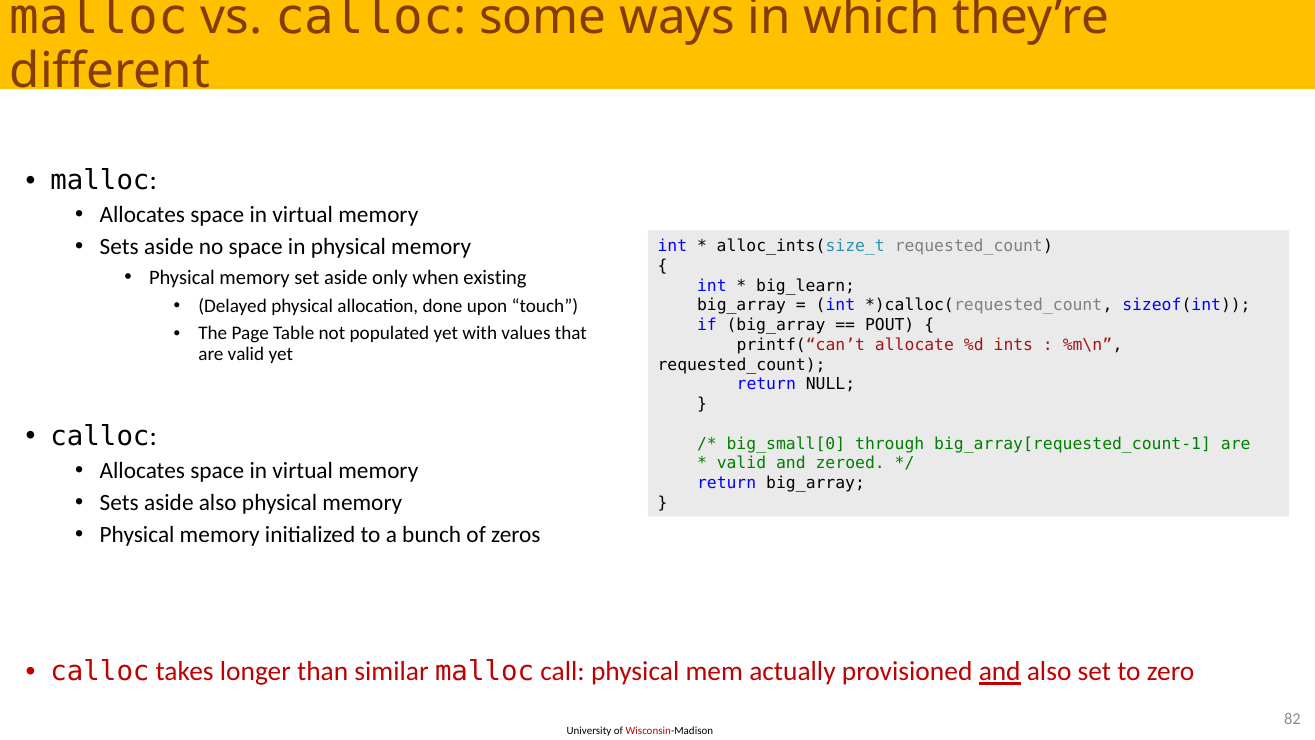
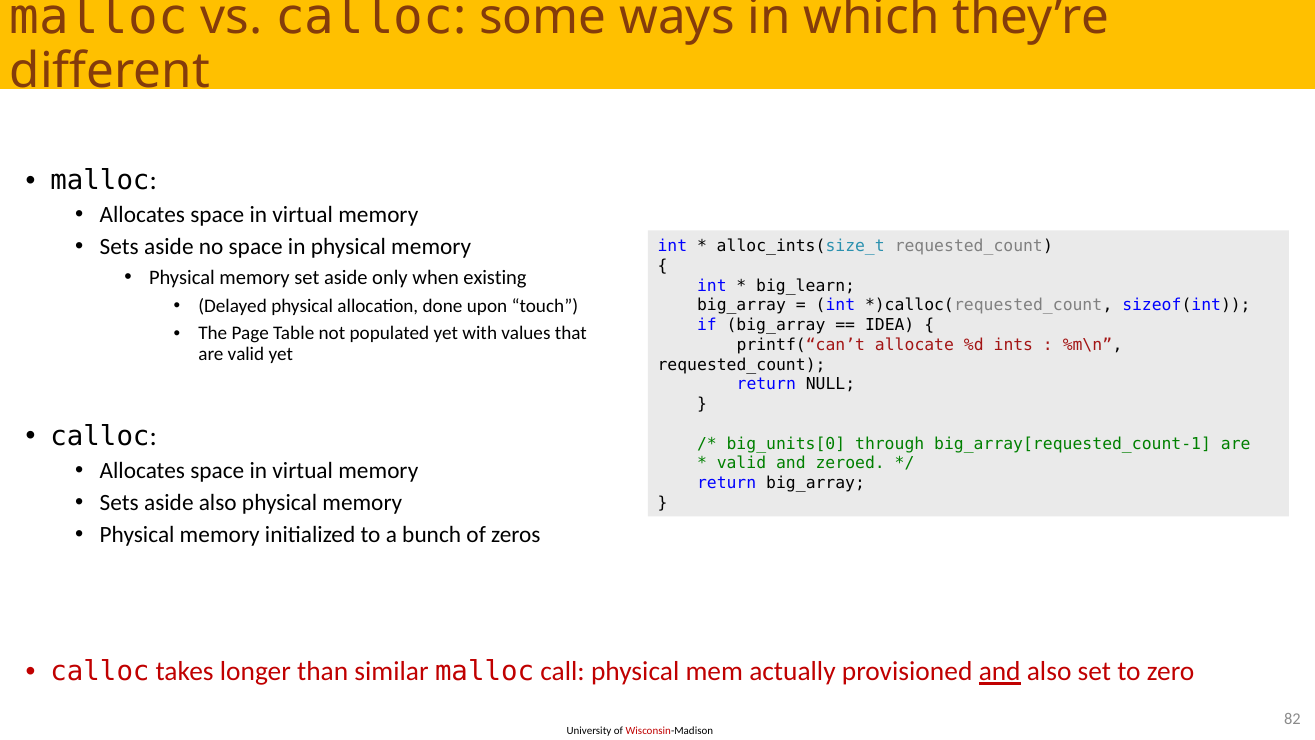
POUT: POUT -> IDEA
big_small[0: big_small[0 -> big_units[0
